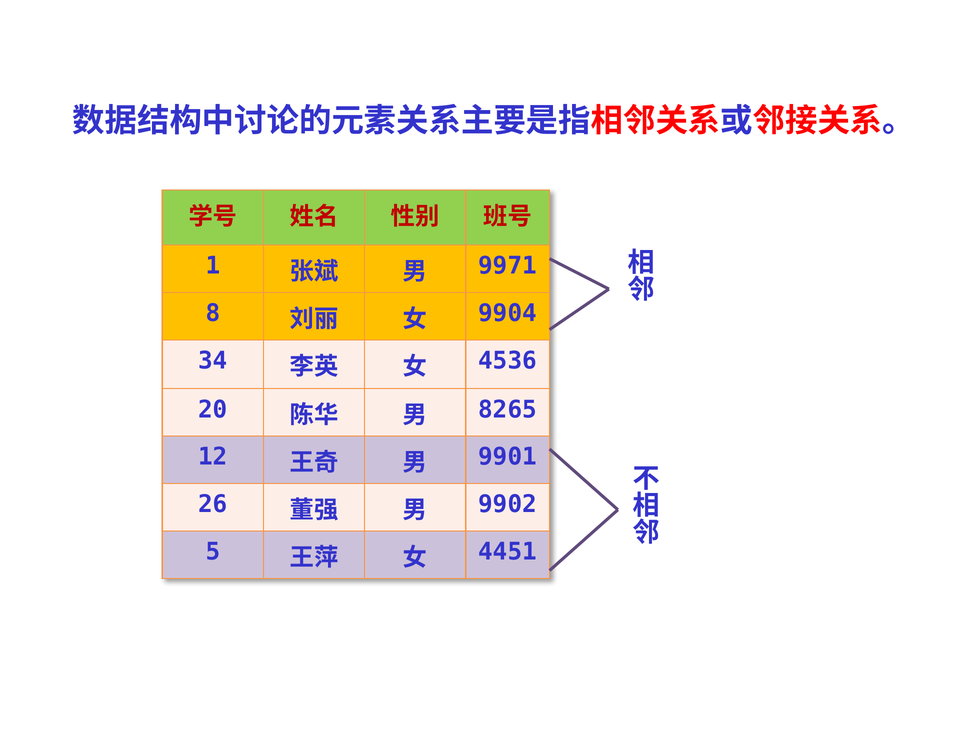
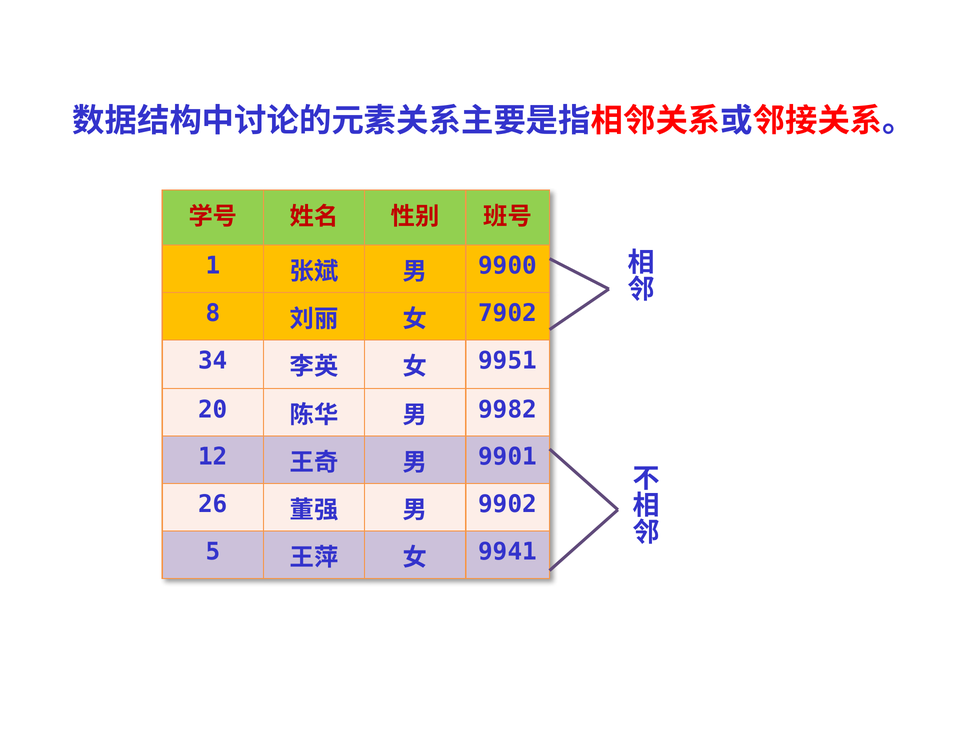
9971: 9971 -> 9900
9904: 9904 -> 7902
4536: 4536 -> 9951
8265: 8265 -> 9982
4451: 4451 -> 9941
